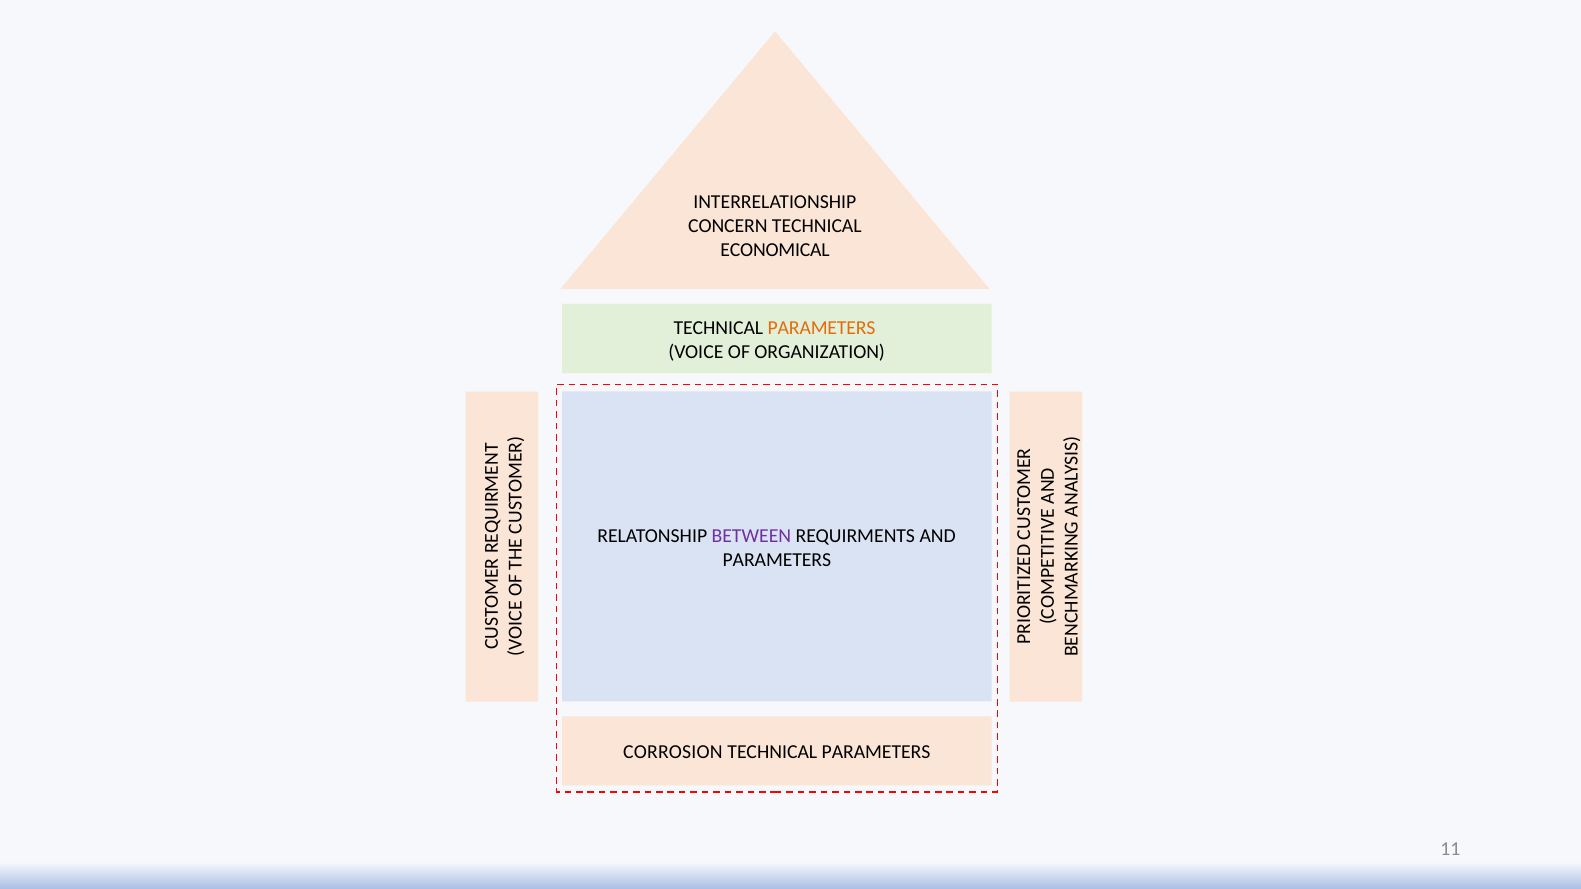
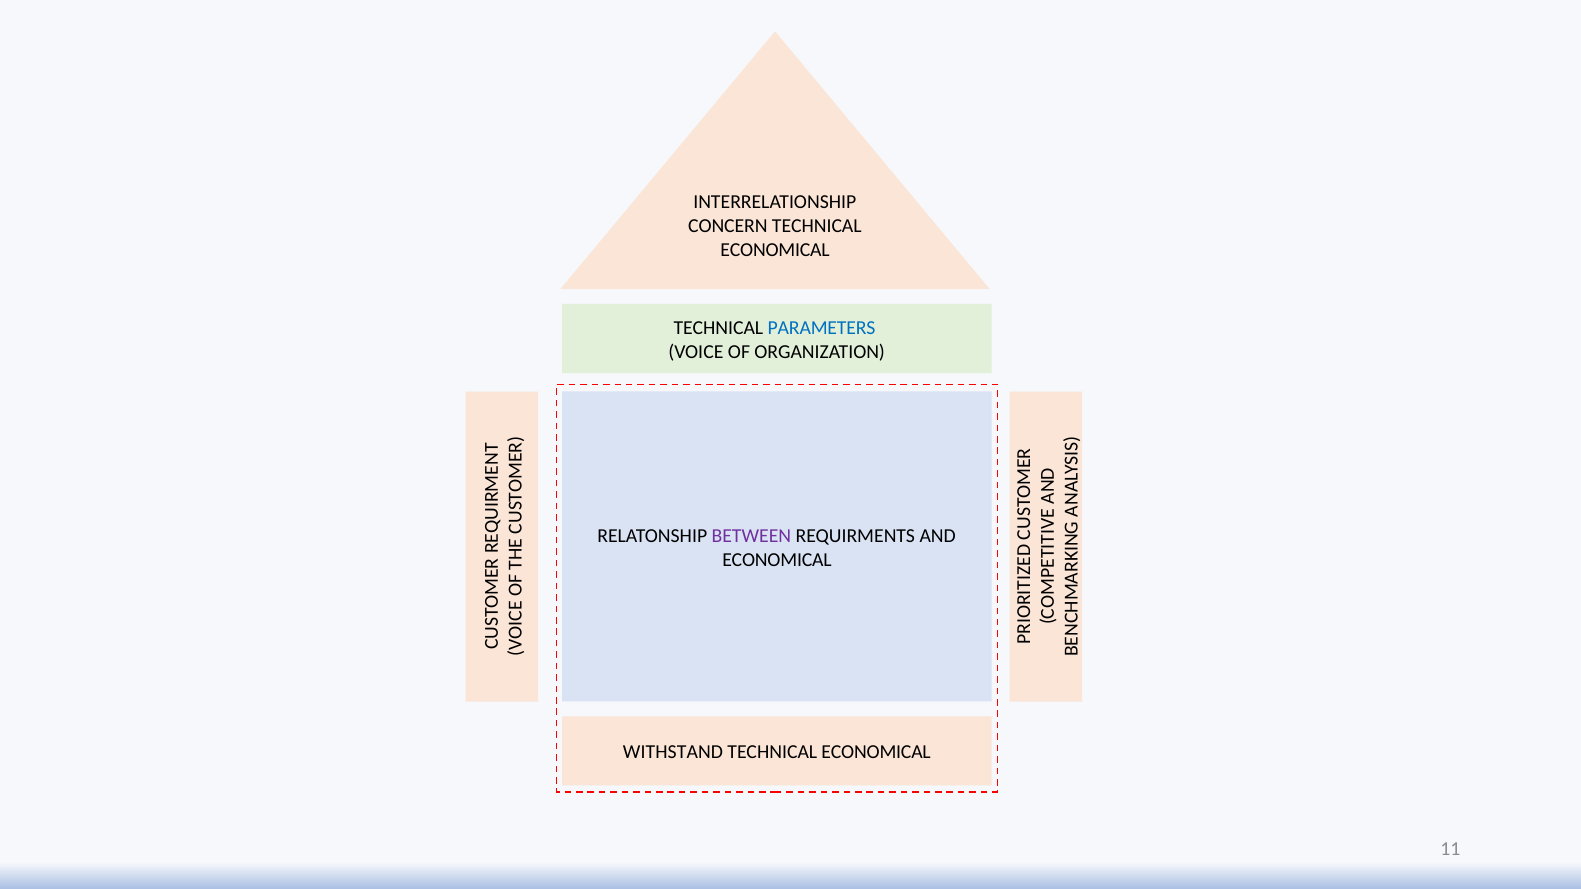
PARAMETERS at (822, 328) colour: orange -> blue
PARAMETERS at (777, 560): PARAMETERS -> ECONOMICAL
CORROSION: CORROSION -> WITHSTAND
PARAMETERS at (876, 753): PARAMETERS -> ECONOMICAL
